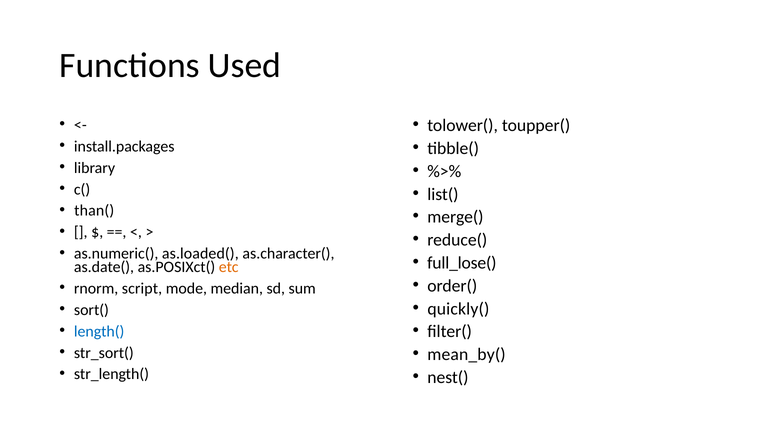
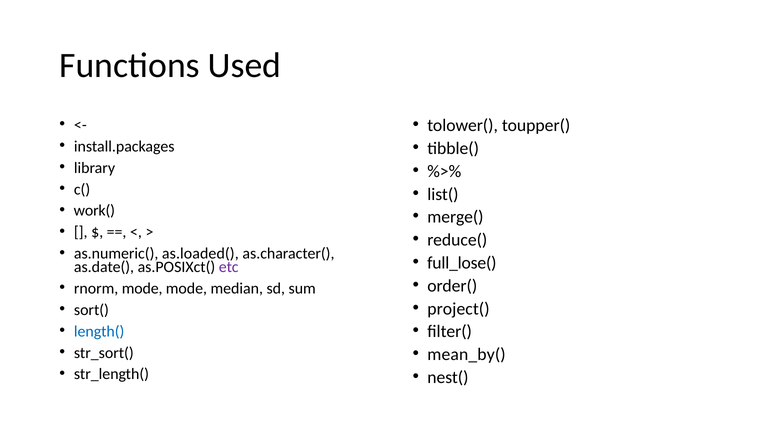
than(: than( -> work(
etc colour: orange -> purple
rnorm script: script -> mode
quickly(: quickly( -> project(
